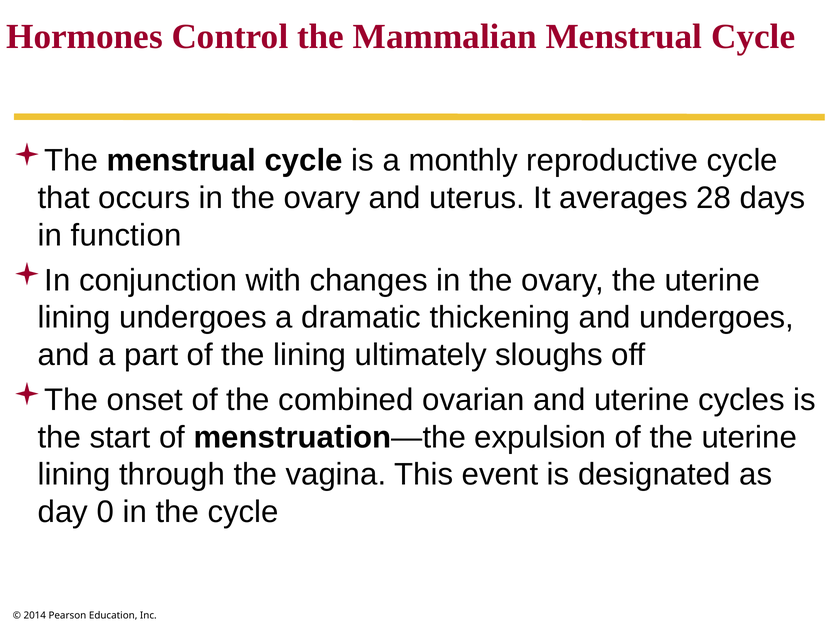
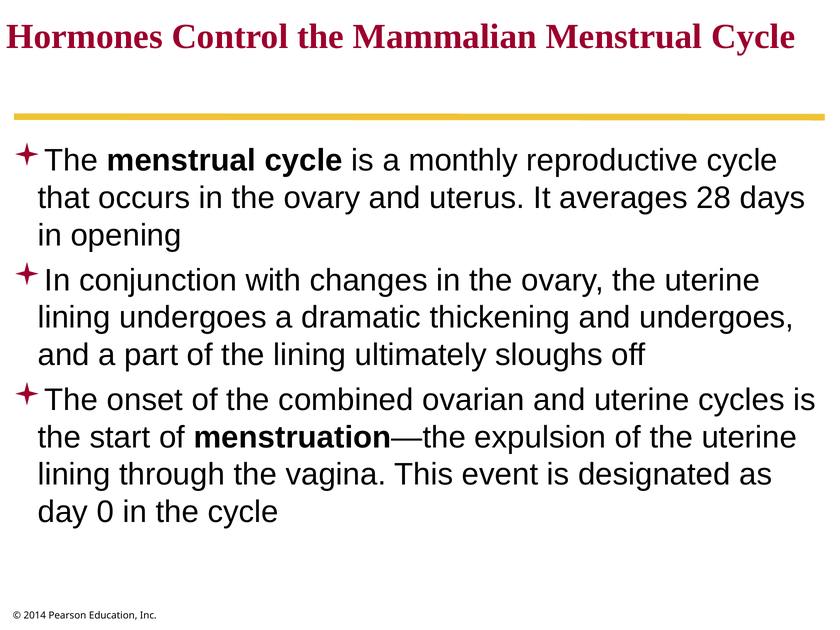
function: function -> opening
